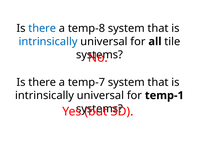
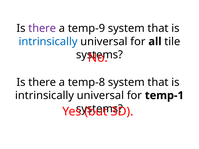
there at (42, 28) colour: blue -> purple
temp-8: temp-8 -> temp-9
temp-7: temp-7 -> temp-8
